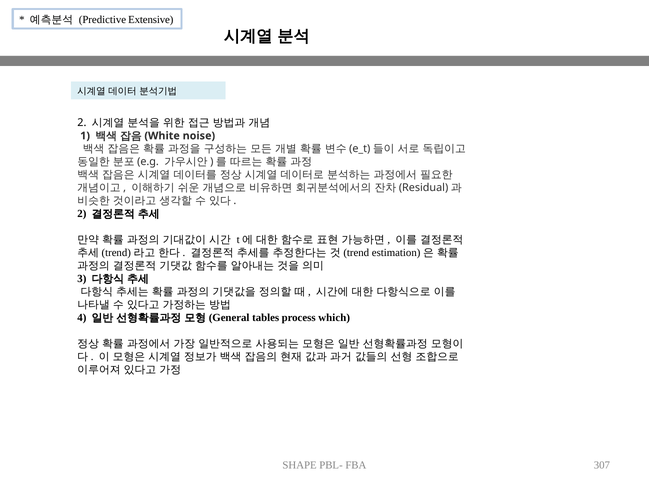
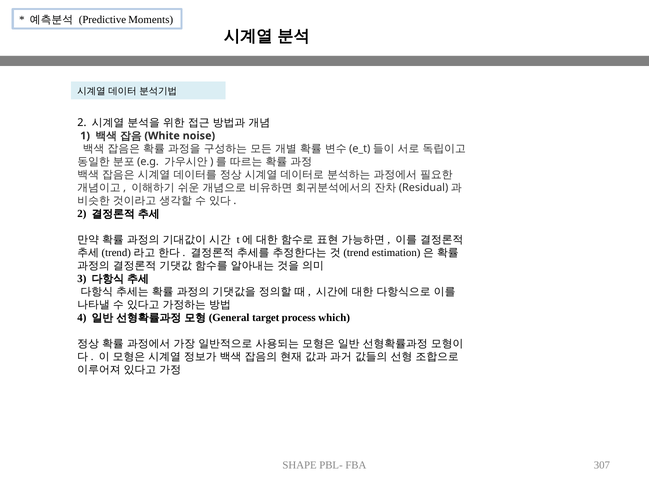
Extensive: Extensive -> Moments
tables: tables -> target
